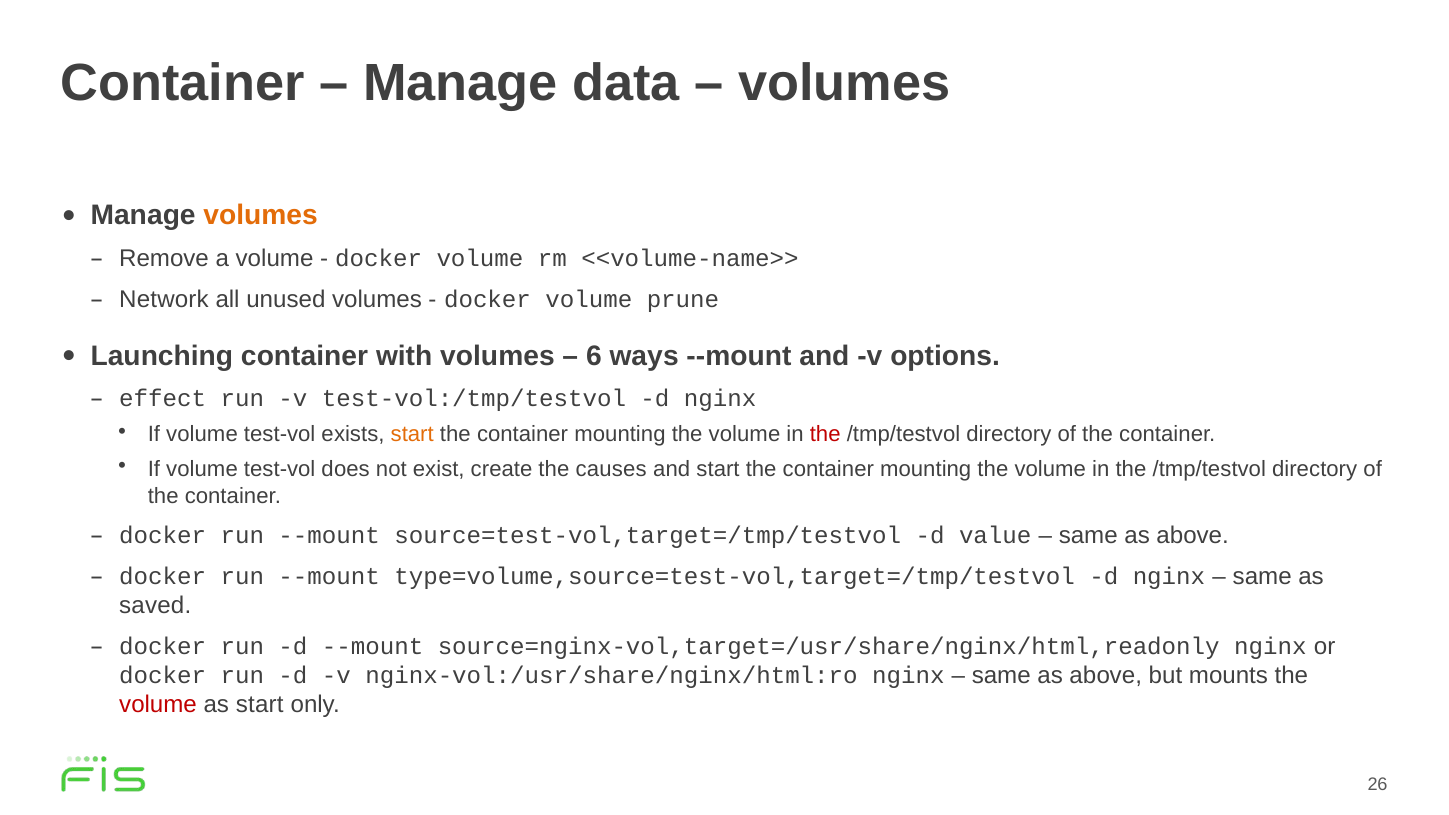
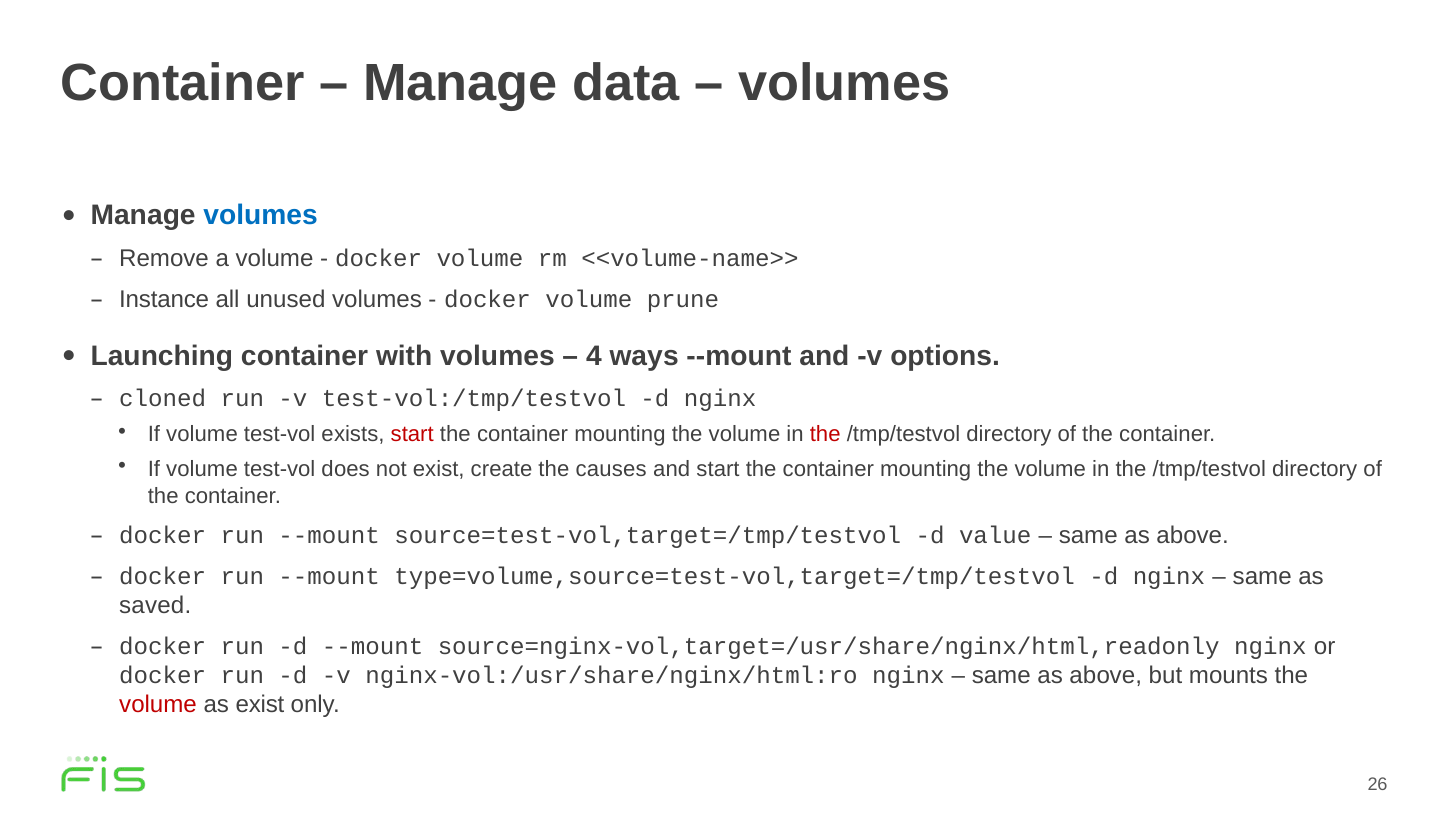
volumes at (261, 216) colour: orange -> blue
Network: Network -> Instance
6: 6 -> 4
effect: effect -> cloned
start at (412, 435) colour: orange -> red
as start: start -> exist
